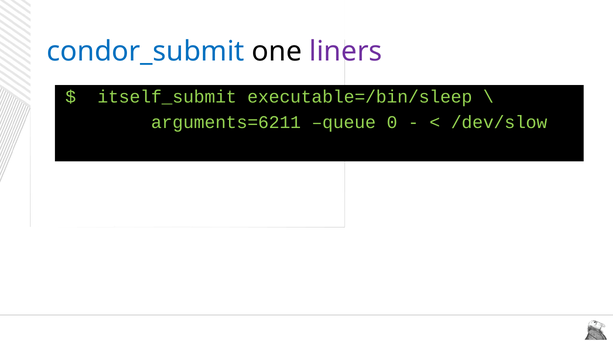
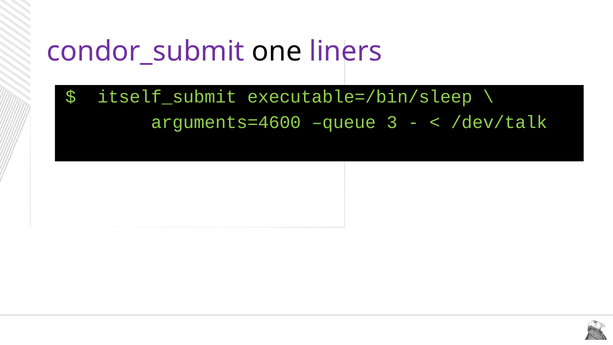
condor_submit colour: blue -> purple
arguments=6211: arguments=6211 -> arguments=4600
0: 0 -> 3
/dev/slow: /dev/slow -> /dev/talk
